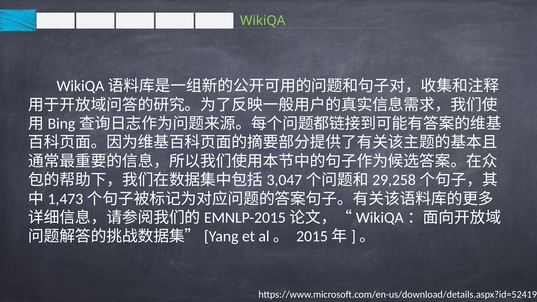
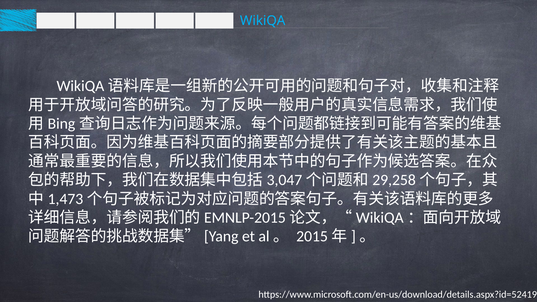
WikiQA colour: light green -> light blue
